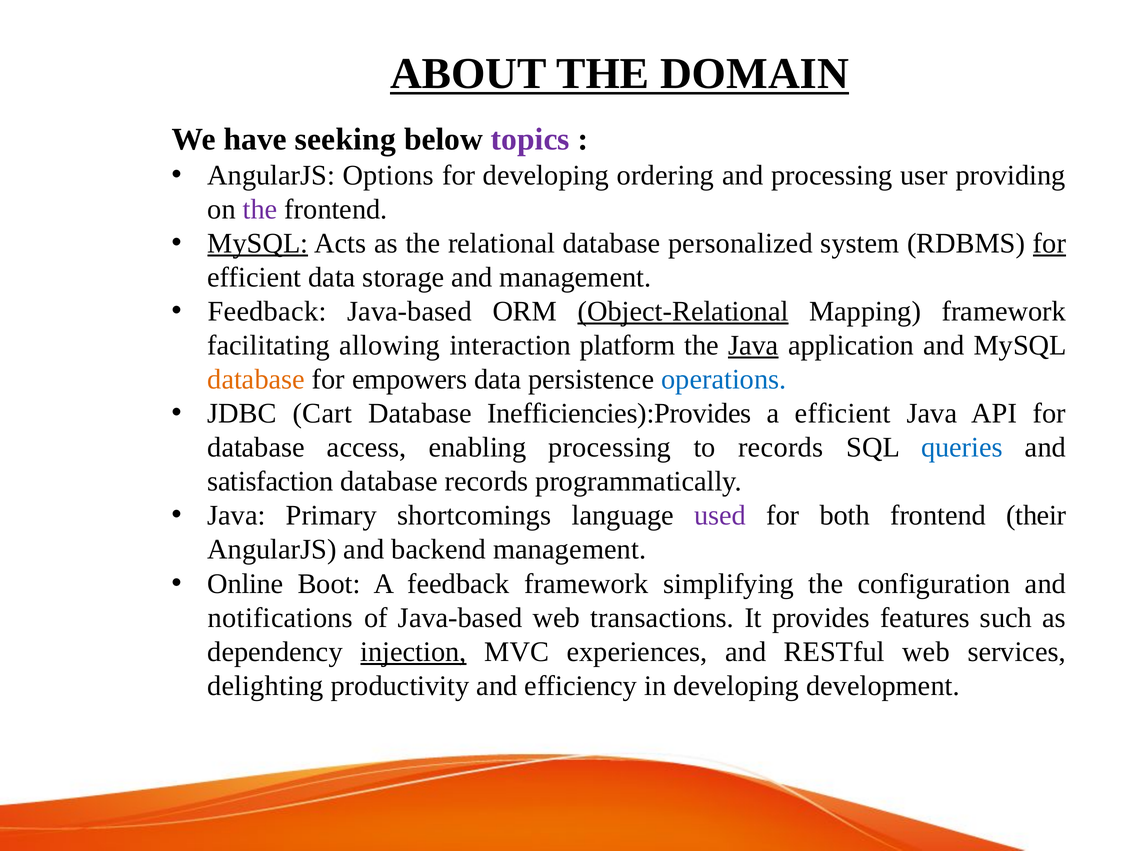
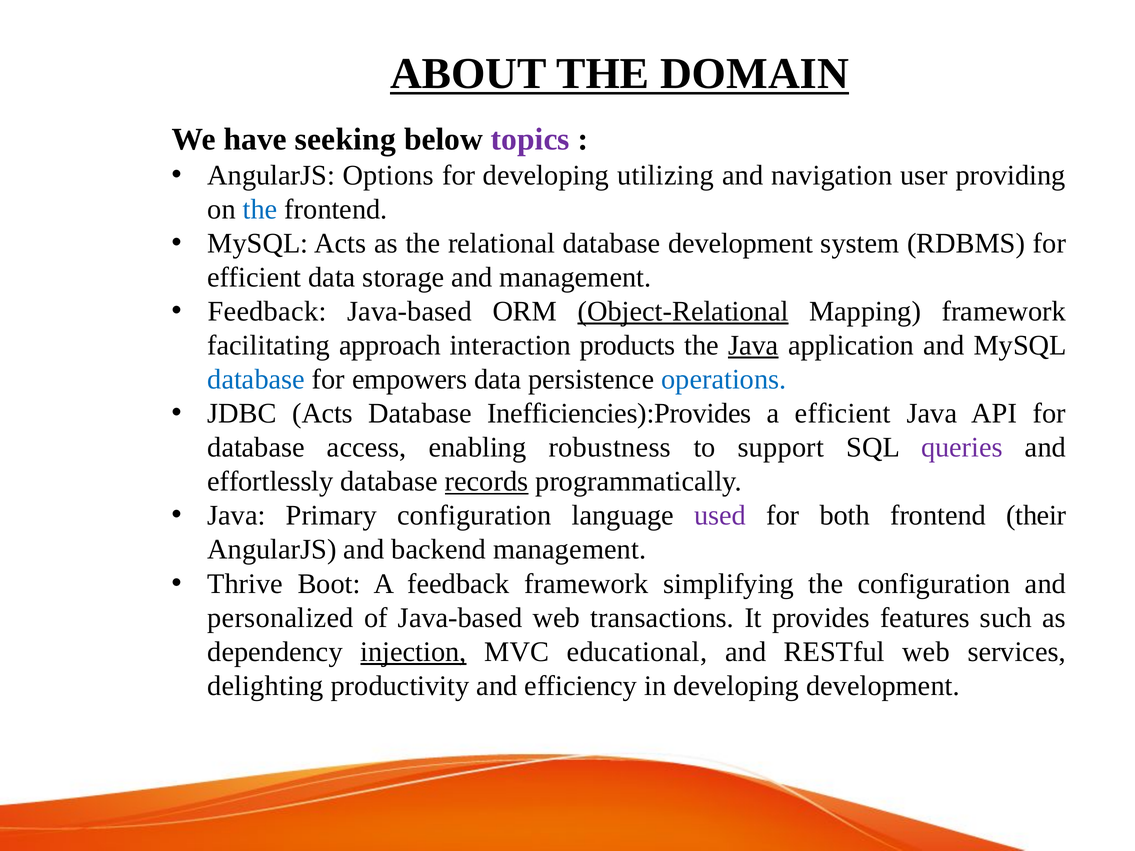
ordering: ordering -> utilizing
and processing: processing -> navigation
the at (260, 209) colour: purple -> blue
MySQL at (258, 243) underline: present -> none
database personalized: personalized -> development
for at (1049, 243) underline: present -> none
allowing: allowing -> approach
platform: platform -> products
database at (256, 380) colour: orange -> blue
JDBC Cart: Cart -> Acts
enabling processing: processing -> robustness
to records: records -> support
queries colour: blue -> purple
satisfaction: satisfaction -> effortlessly
records at (487, 482) underline: none -> present
Primary shortcomings: shortcomings -> configuration
Online: Online -> Thrive
notifications: notifications -> personalized
experiences: experiences -> educational
